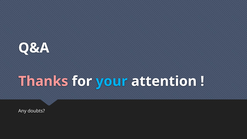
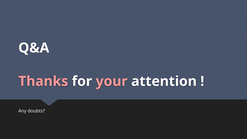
your colour: light blue -> pink
